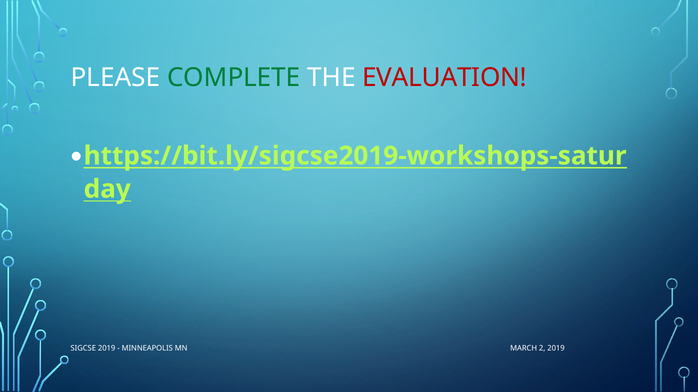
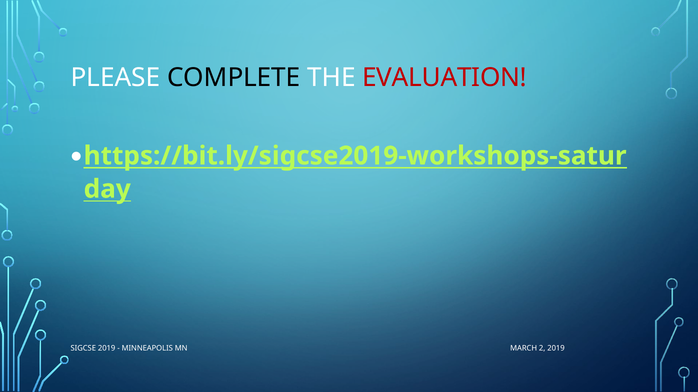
COMPLETE colour: green -> black
